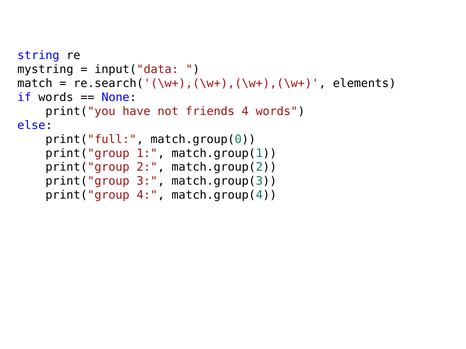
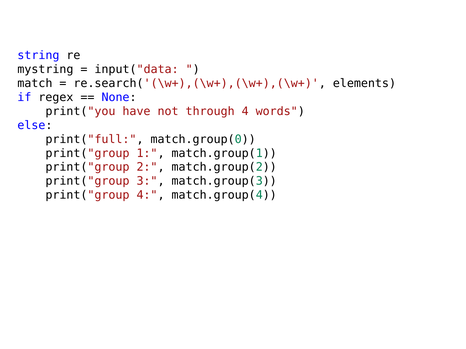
if words: words -> regex
friends: friends -> through
